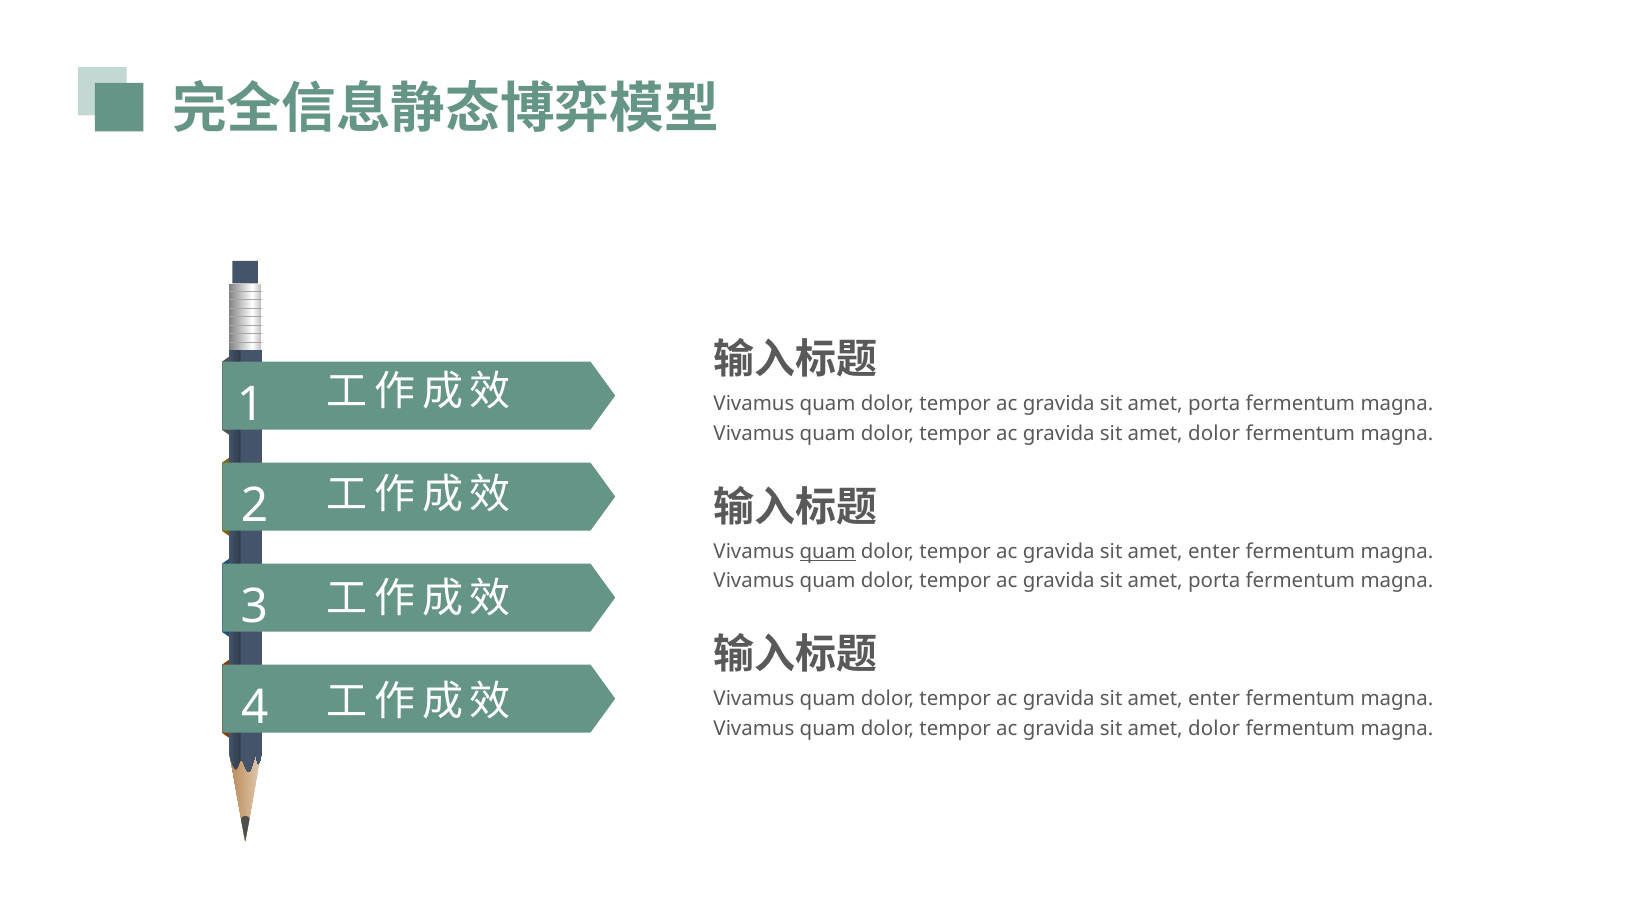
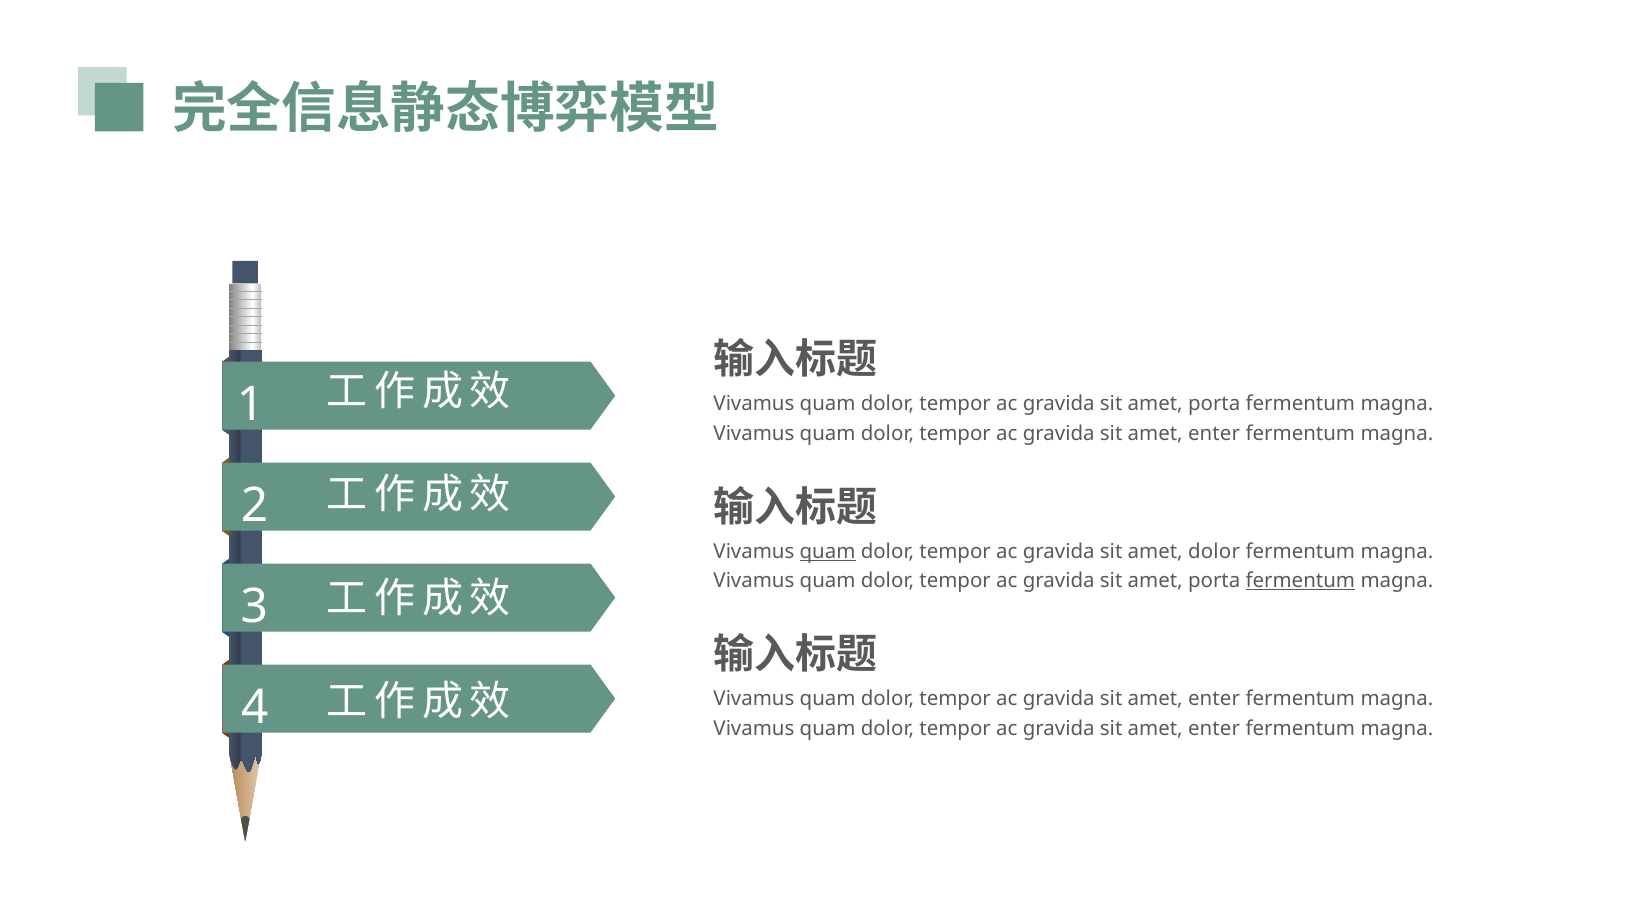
dolor at (1214, 433): dolor -> enter
enter at (1214, 551): enter -> dolor
fermentum at (1300, 581) underline: none -> present
dolor at (1214, 728): dolor -> enter
